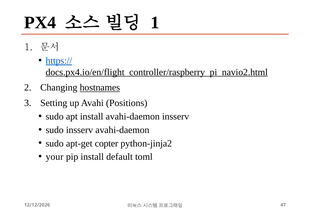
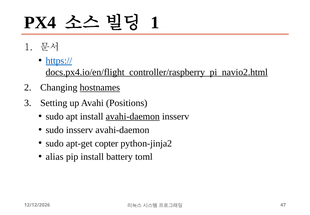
avahi-daemon at (133, 116) underline: none -> present
your: your -> alias
default: default -> battery
